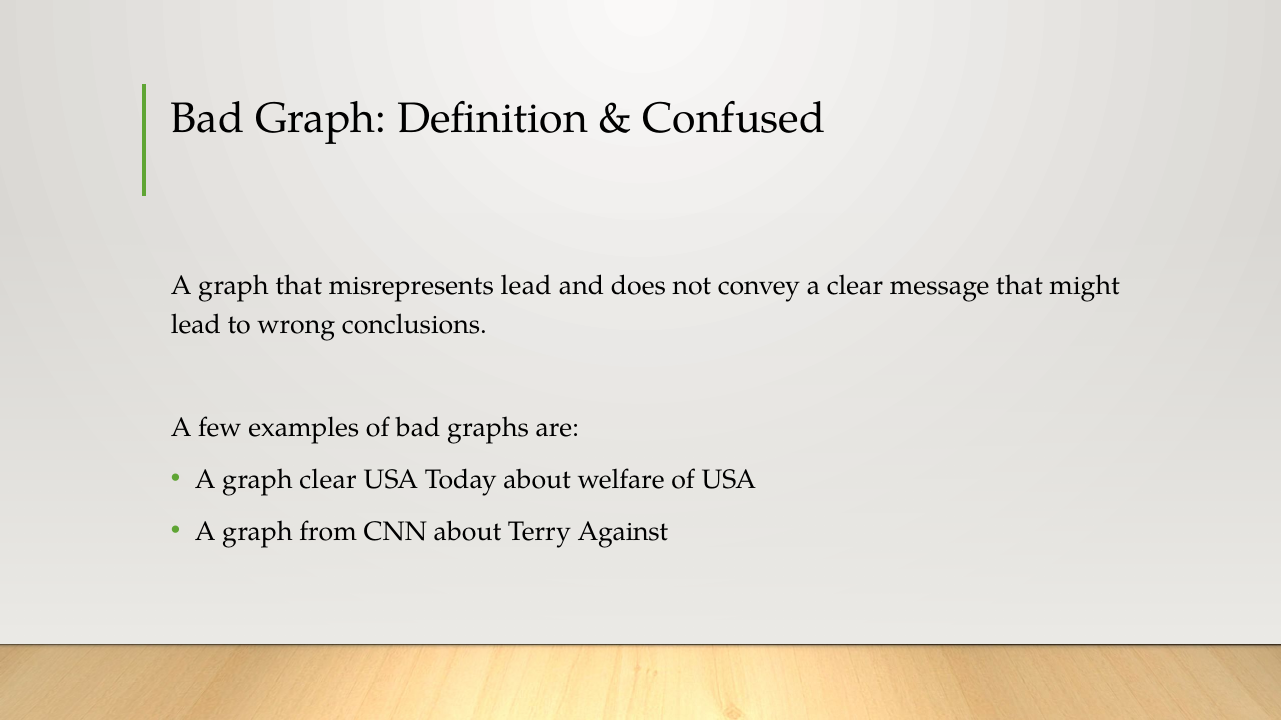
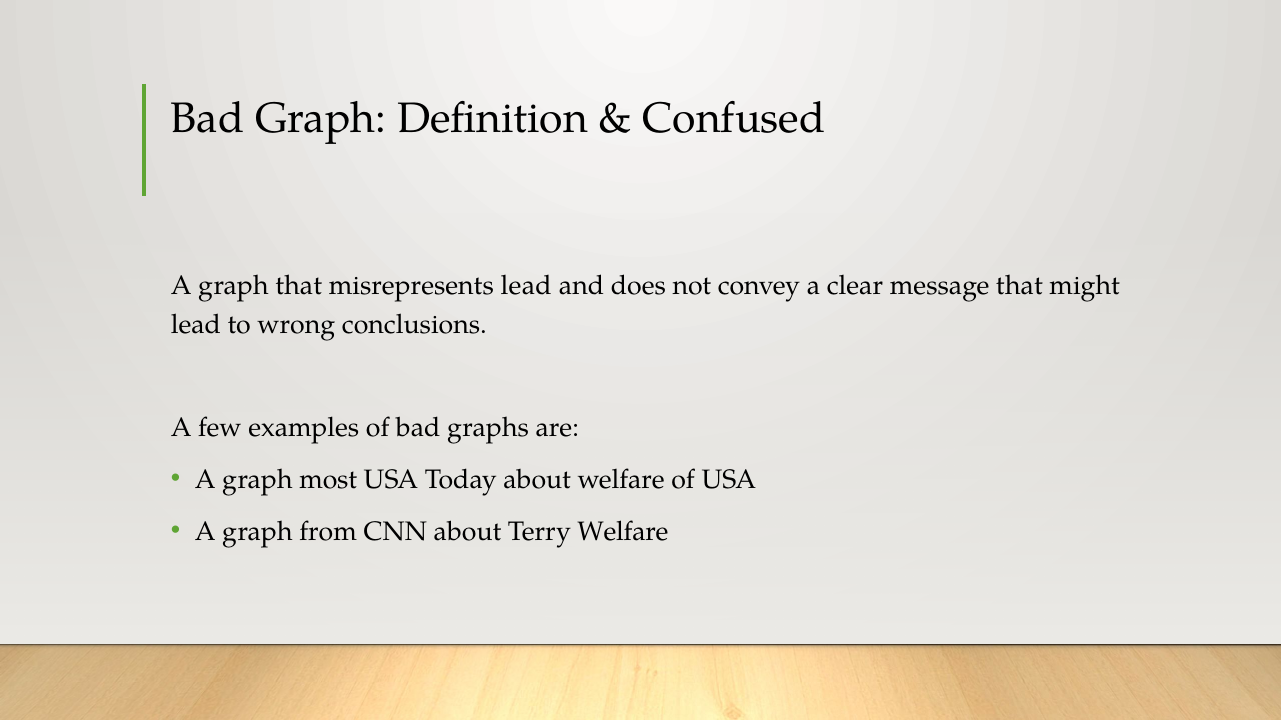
graph clear: clear -> most
Terry Against: Against -> Welfare
